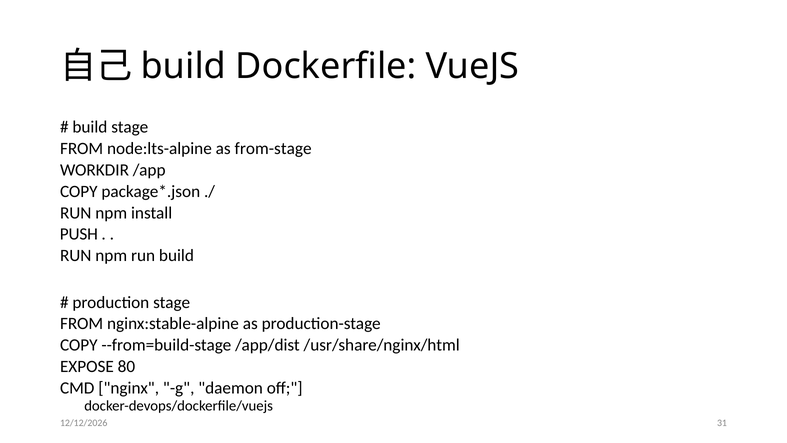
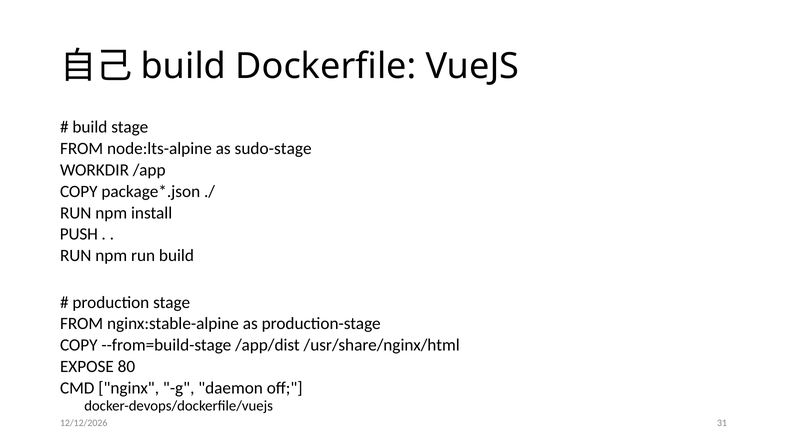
from-stage: from-stage -> sudo-stage
